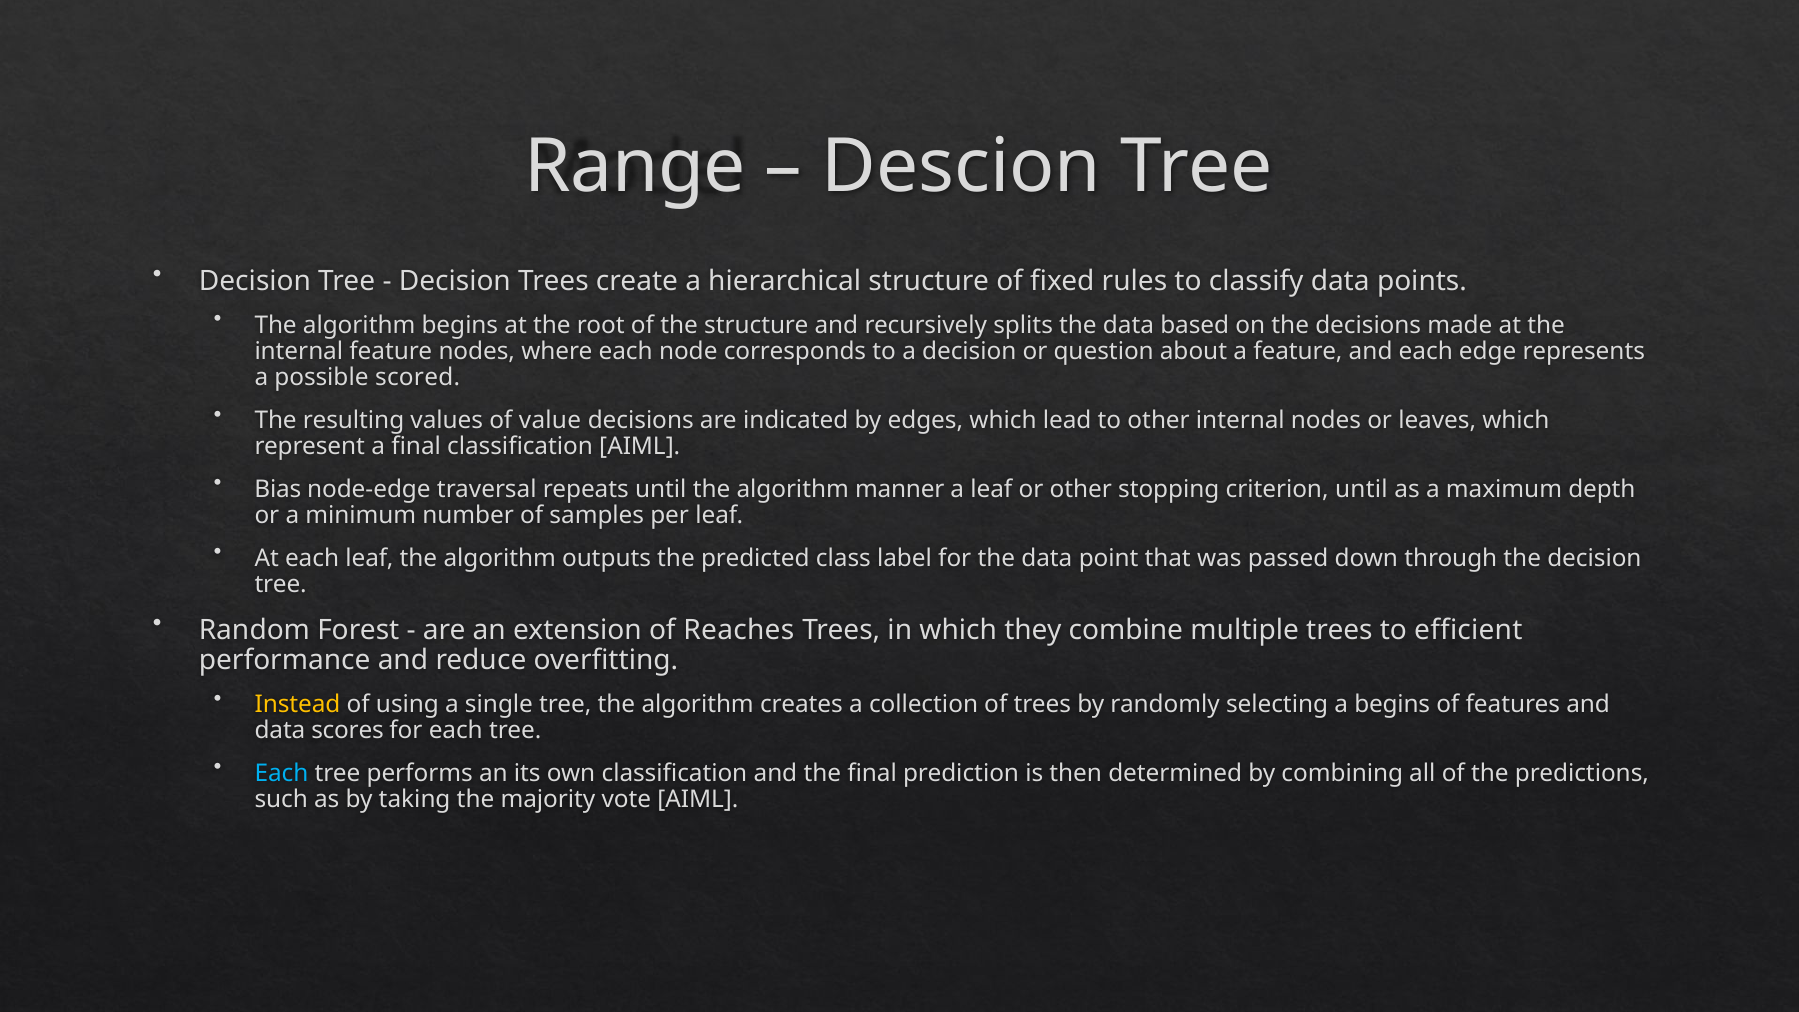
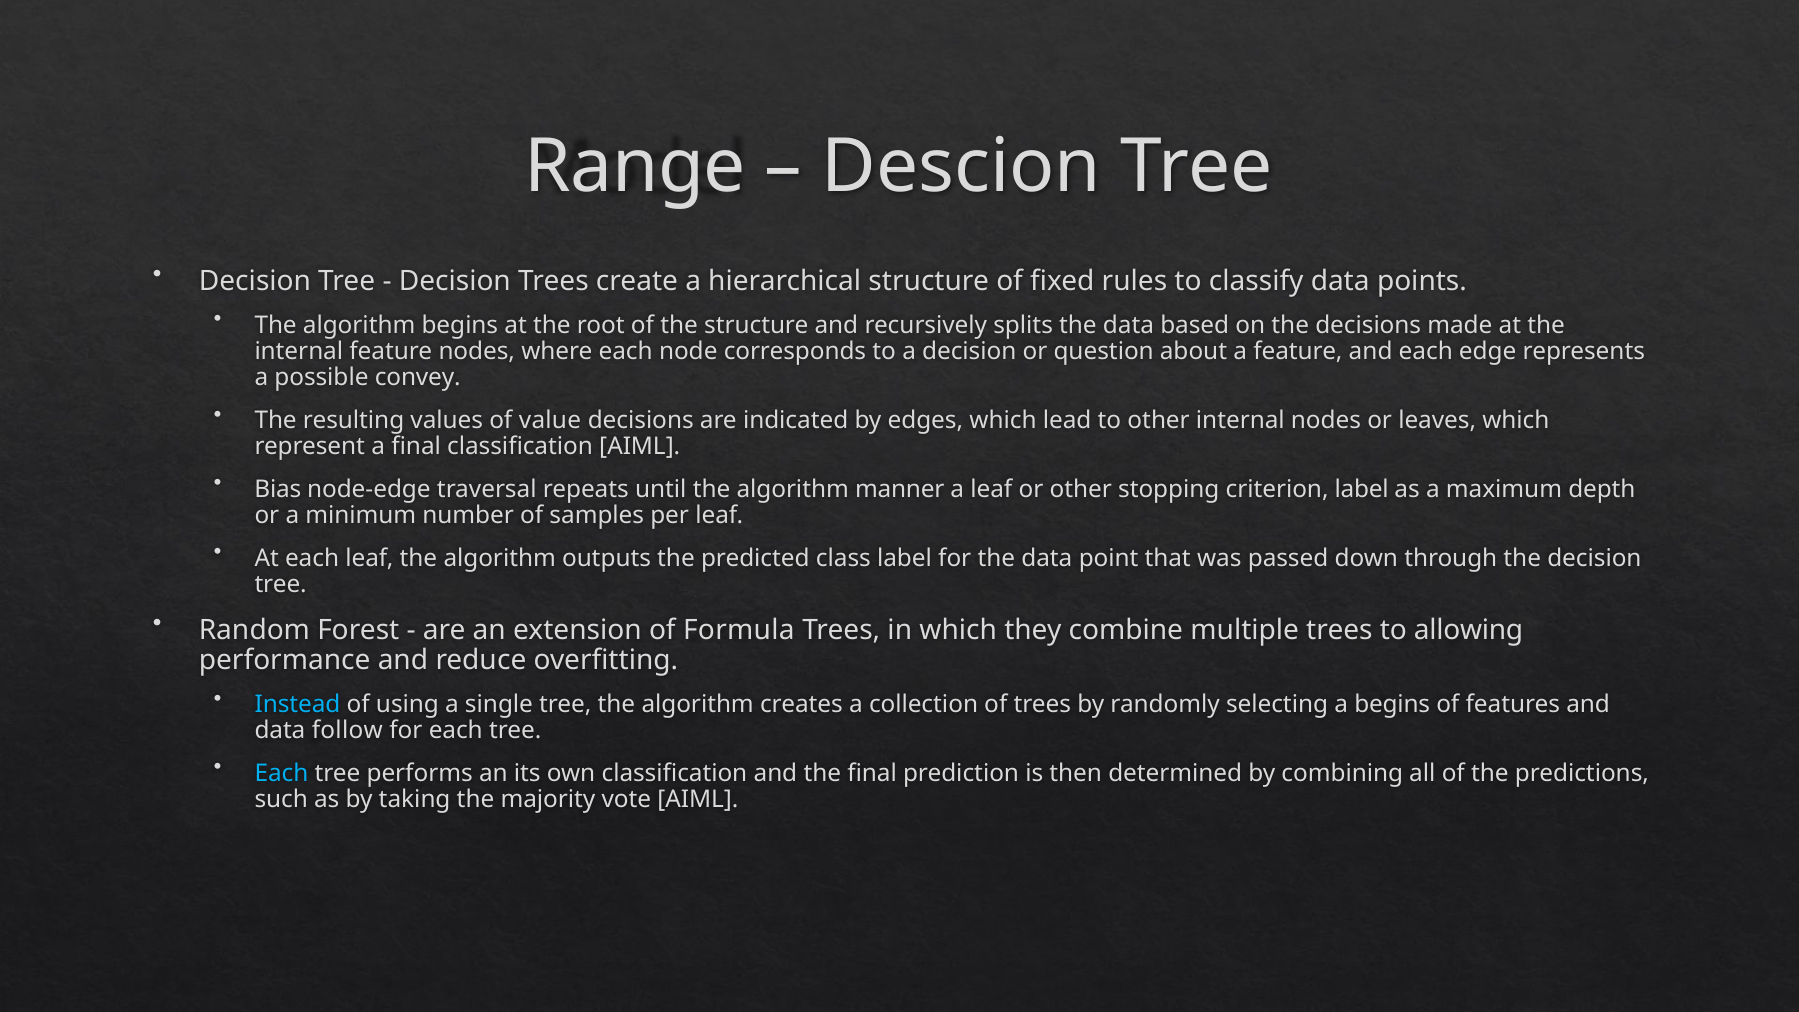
scored: scored -> convey
criterion until: until -> label
Reaches: Reaches -> Formula
efficient: efficient -> allowing
Instead colour: yellow -> light blue
scores: scores -> follow
